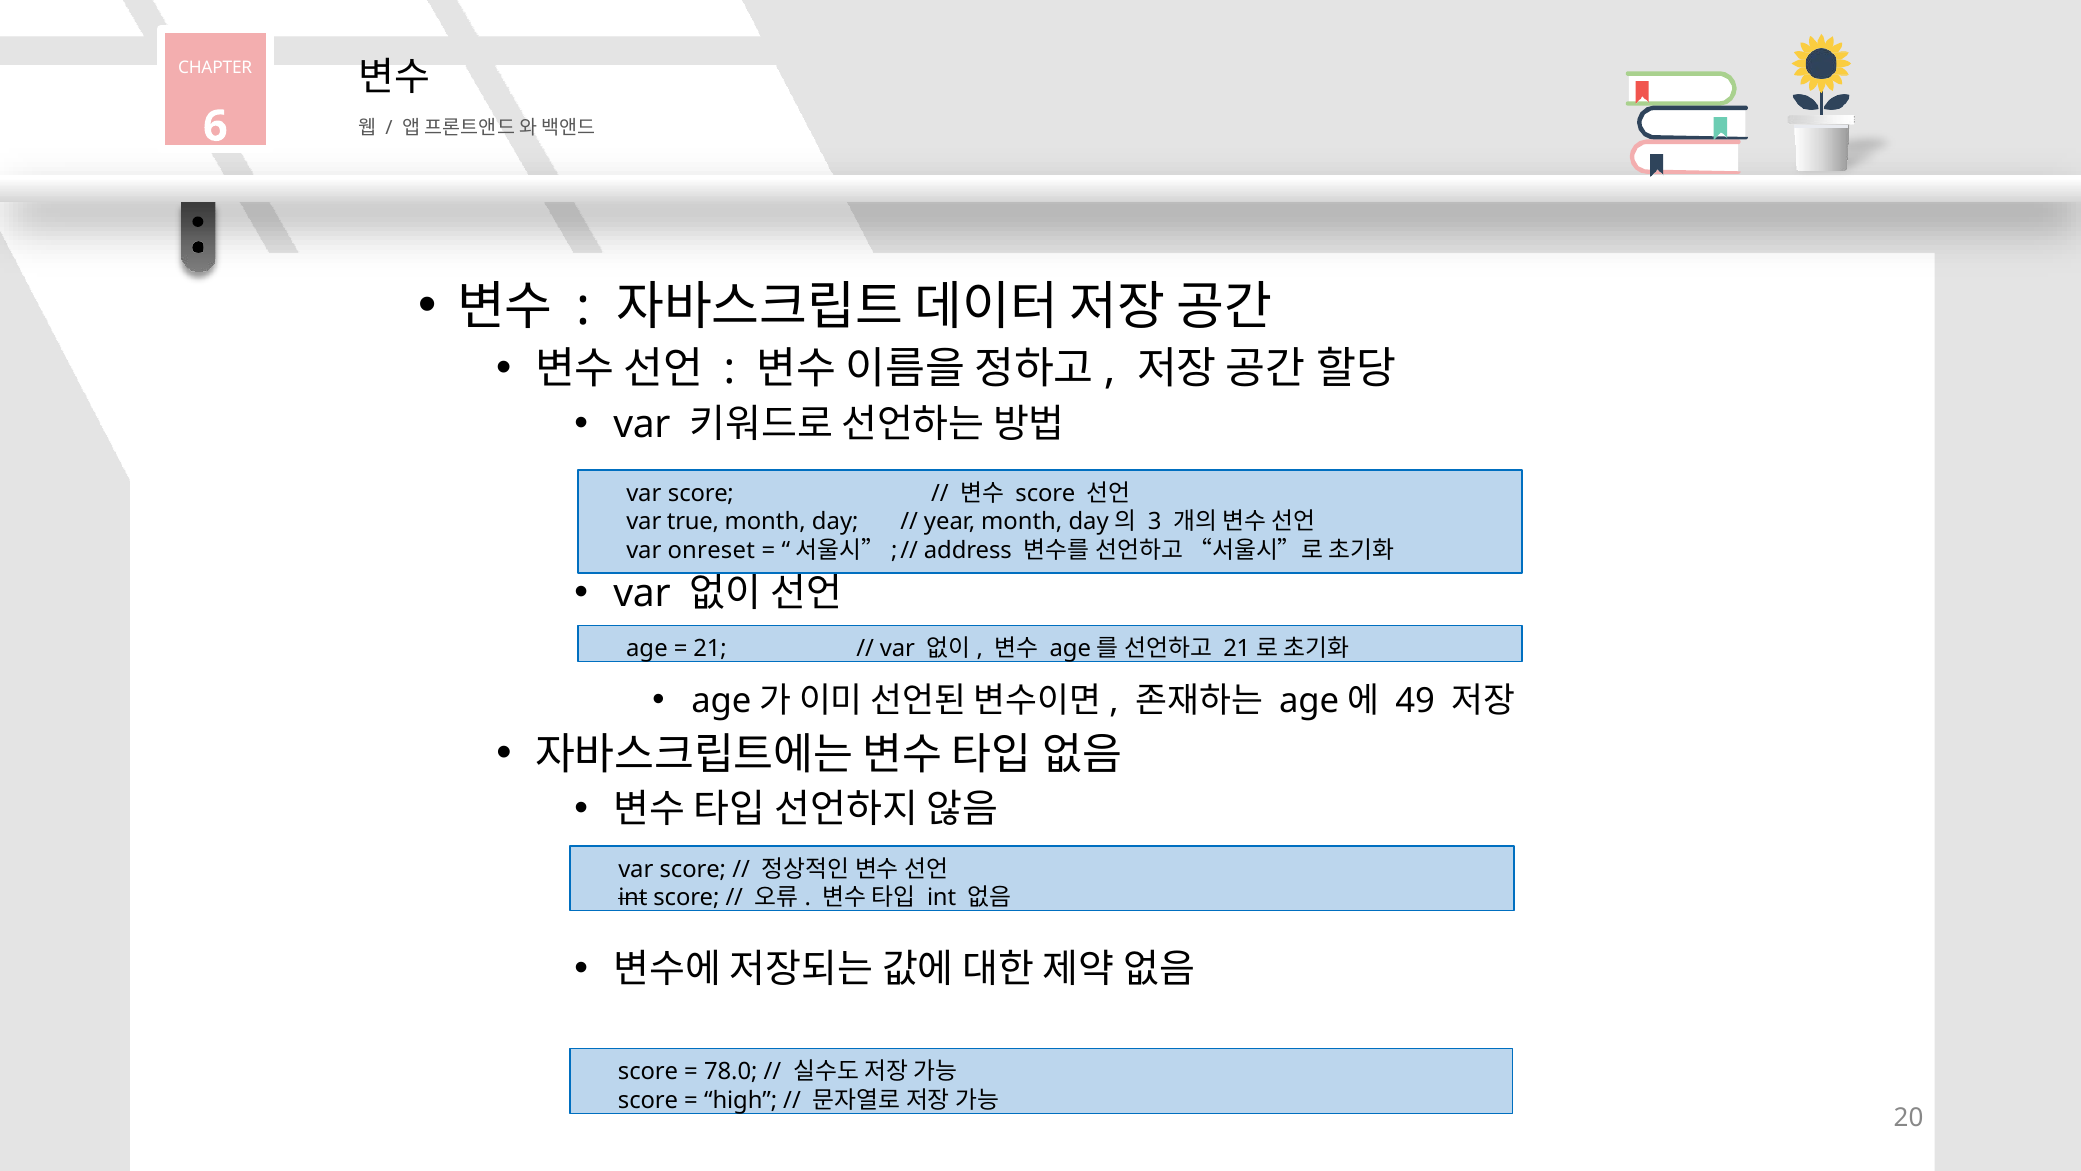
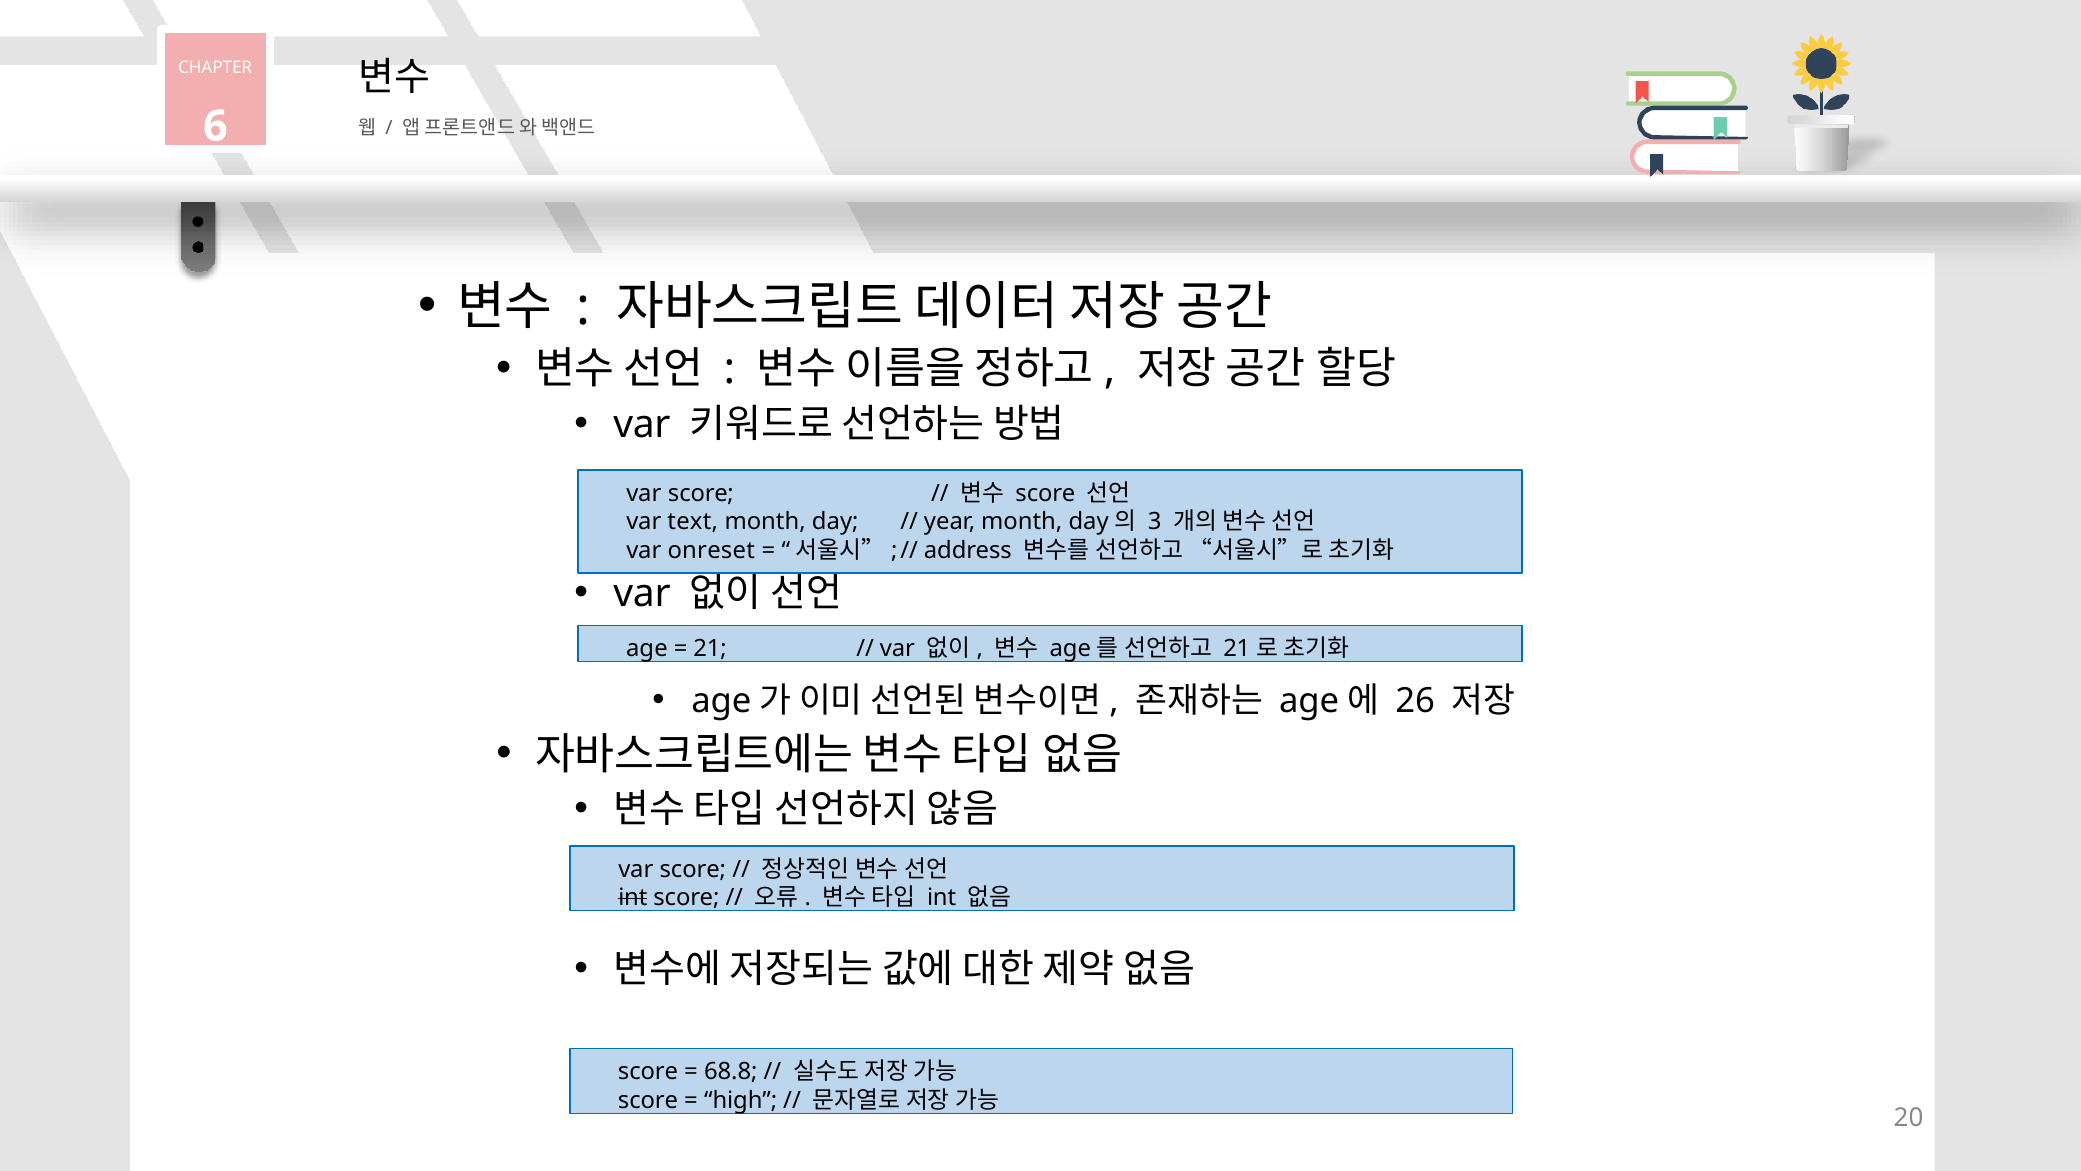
true: true -> text
49: 49 -> 26
78.0: 78.0 -> 68.8
